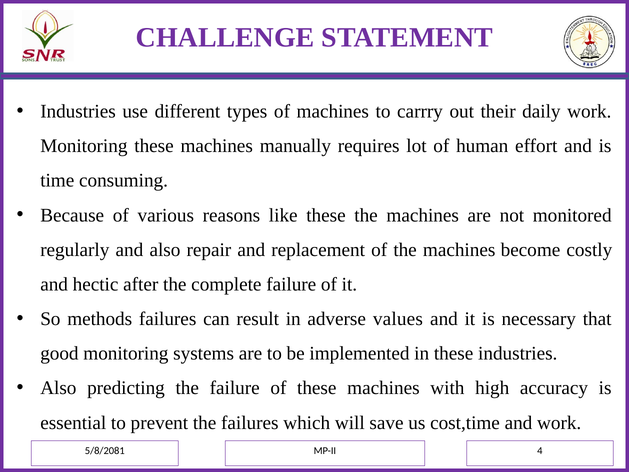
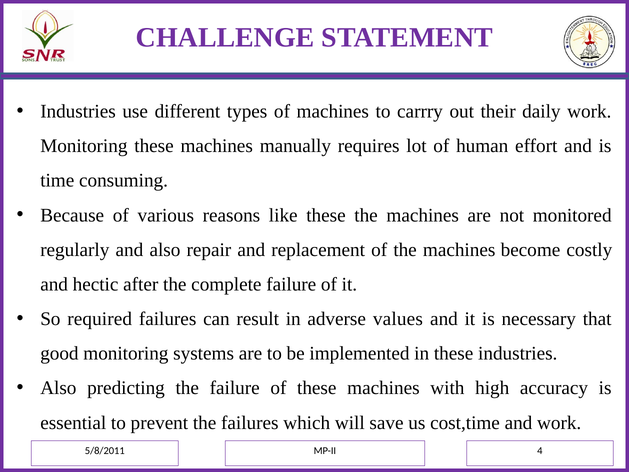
methods: methods -> required
5/8/2081: 5/8/2081 -> 5/8/2011
